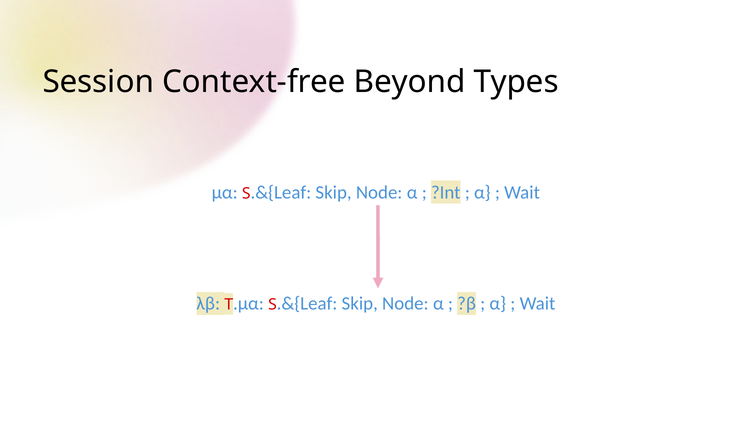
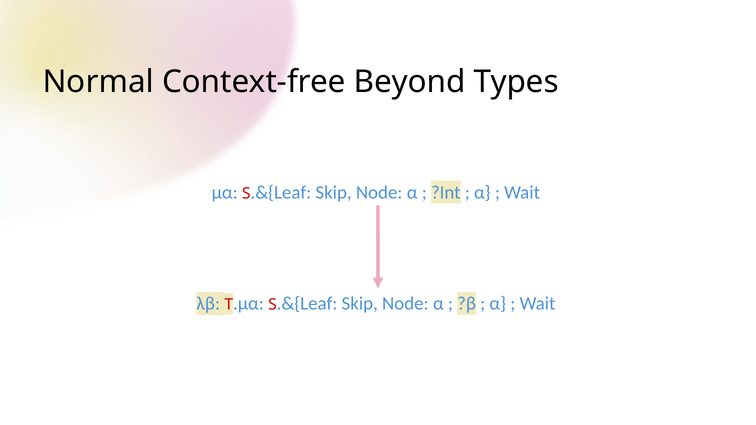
Session: Session -> Normal
